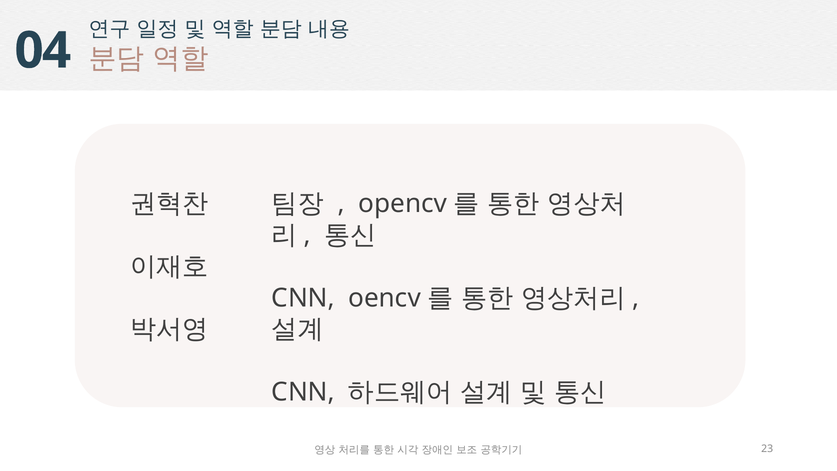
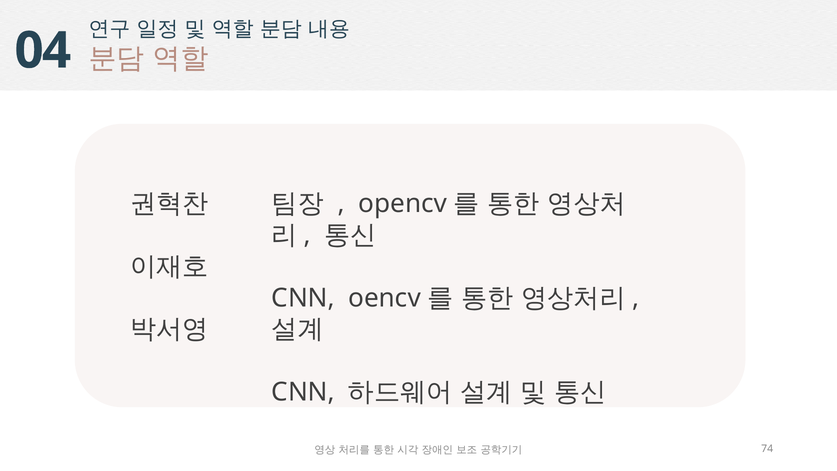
23: 23 -> 74
